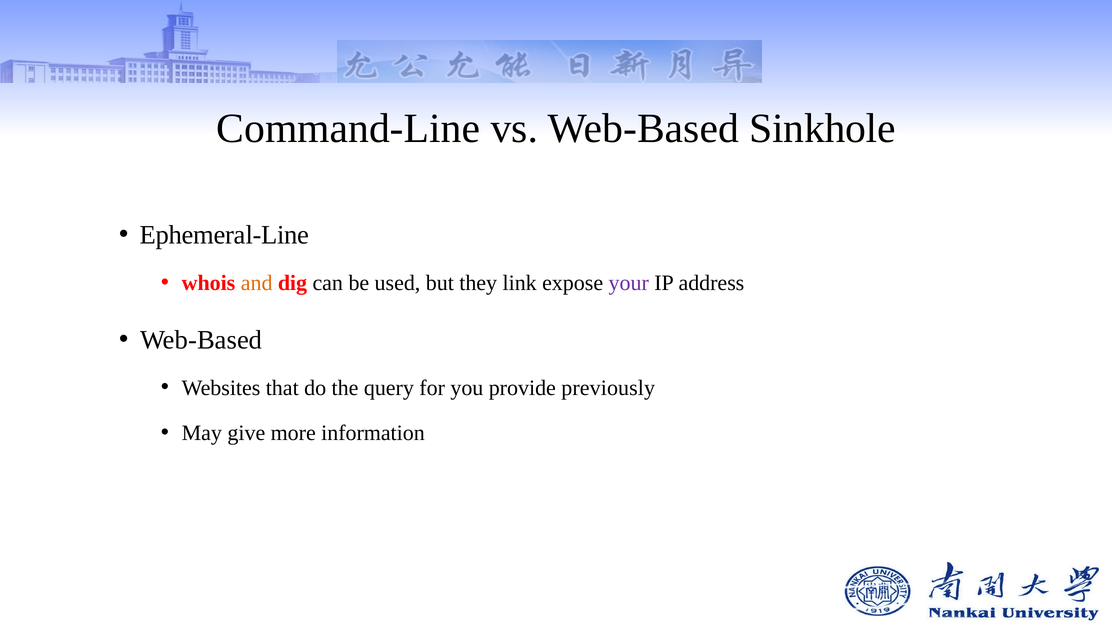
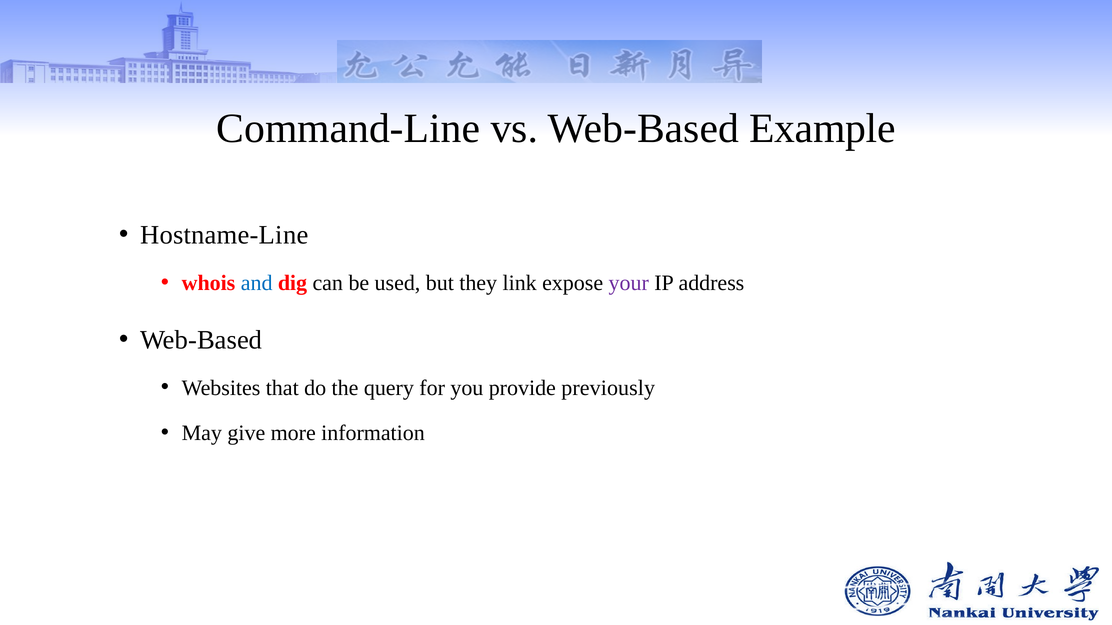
Sinkhole: Sinkhole -> Example
Ephemeral-Line: Ephemeral-Line -> Hostname-Line
and colour: orange -> blue
